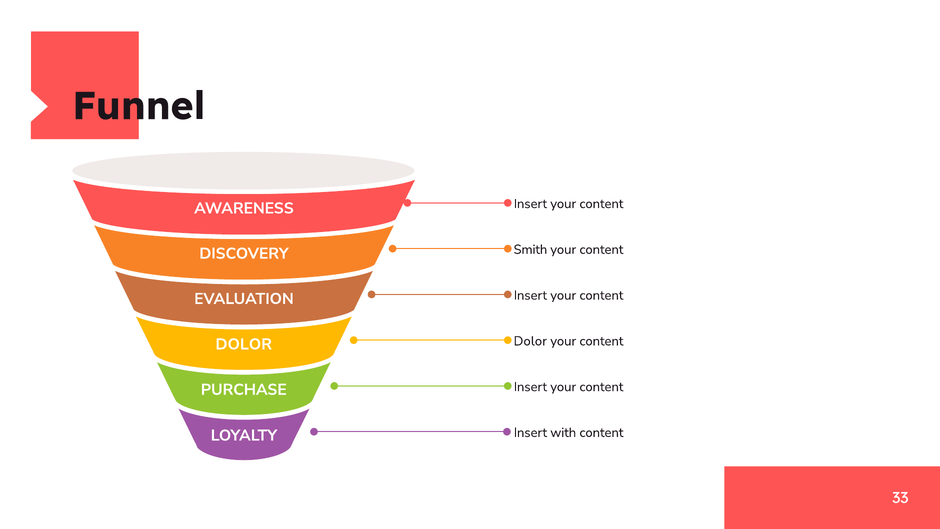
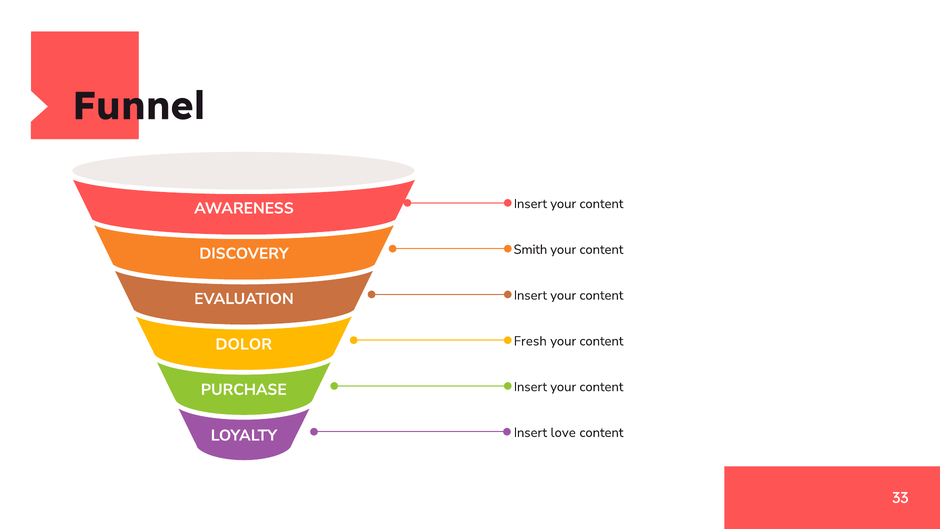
Dolor at (530, 341): Dolor -> Fresh
with: with -> love
